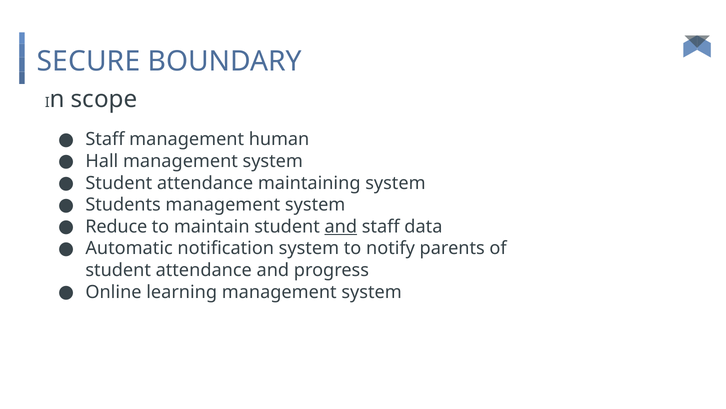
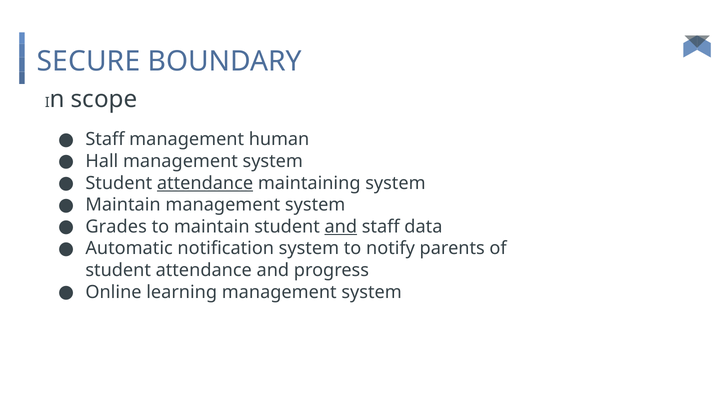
attendance at (205, 183) underline: none -> present
Students at (123, 205): Students -> Maintain
Reduce: Reduce -> Grades
